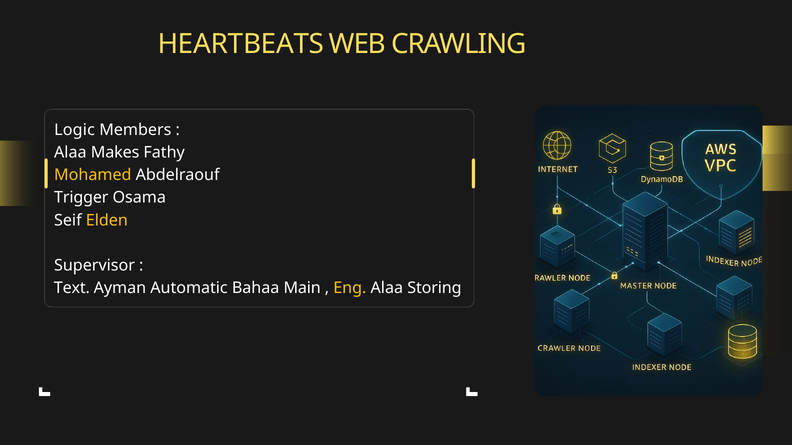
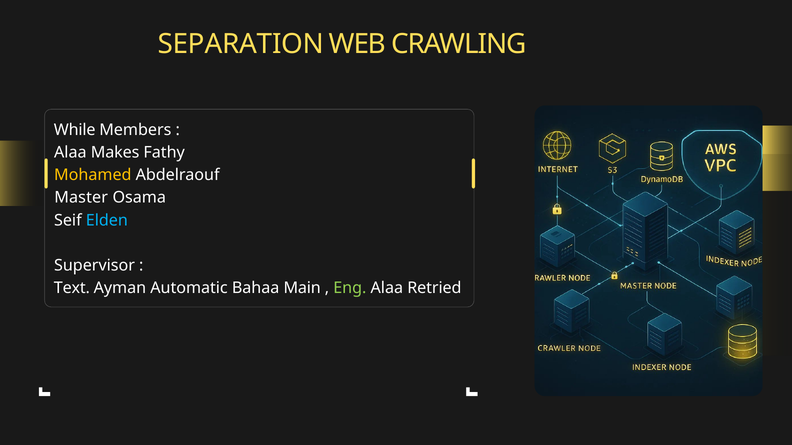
HEARTBEATS: HEARTBEATS -> SEPARATION
Logic: Logic -> While
Trigger: Trigger -> Master
Elden colour: yellow -> light blue
Eng colour: yellow -> light green
Storing: Storing -> Retried
